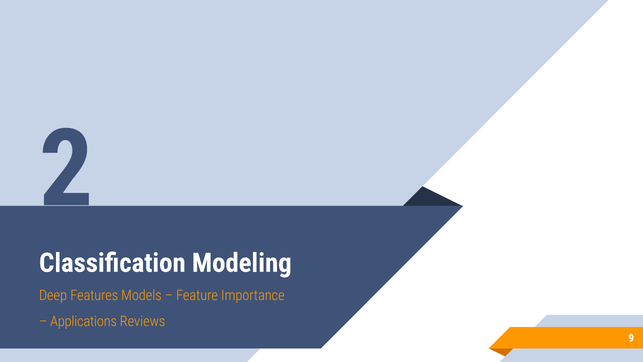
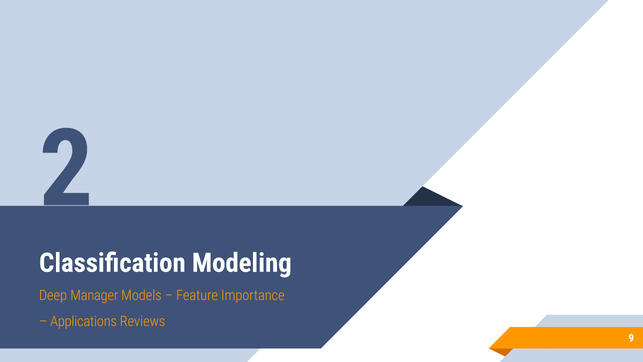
Features: Features -> Manager
